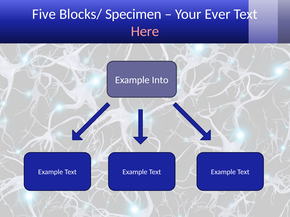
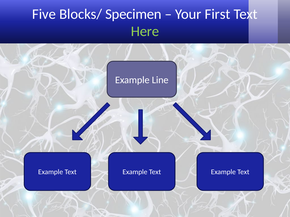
Ever: Ever -> First
Here colour: pink -> light green
Into: Into -> Line
